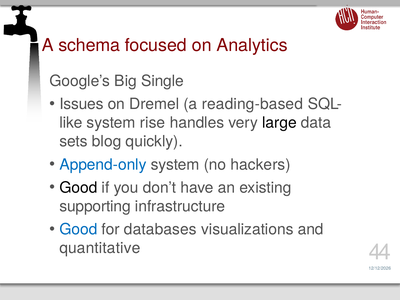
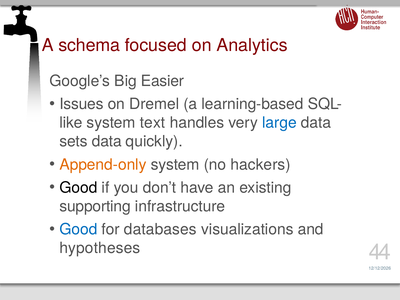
Single: Single -> Easier
reading-based: reading-based -> learning-based
rise: rise -> text
large colour: black -> blue
sets blog: blog -> data
Append-only colour: blue -> orange
quantitative: quantitative -> hypotheses
